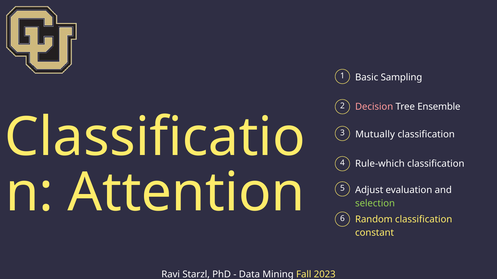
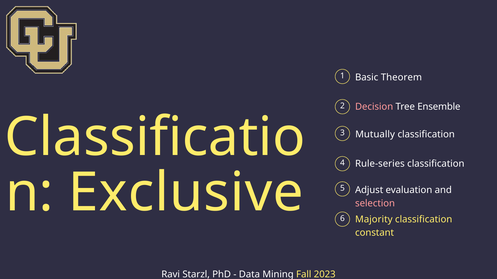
Sampling: Sampling -> Theorem
Rule-which: Rule-which -> Rule-series
Attention: Attention -> Exclusive
selection colour: light green -> pink
Random: Random -> Majority
